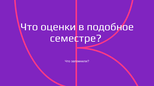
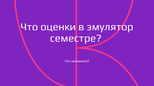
подобное: подобное -> эмулятор
